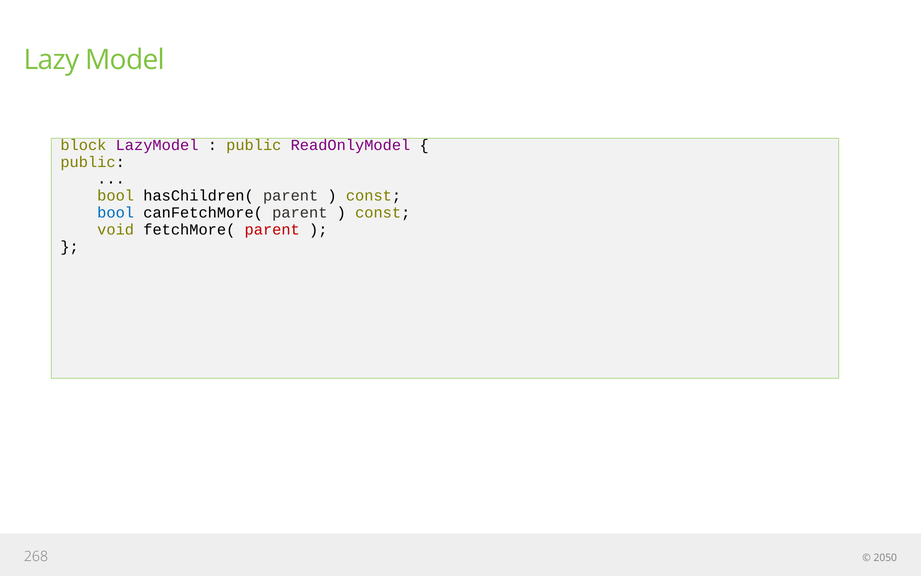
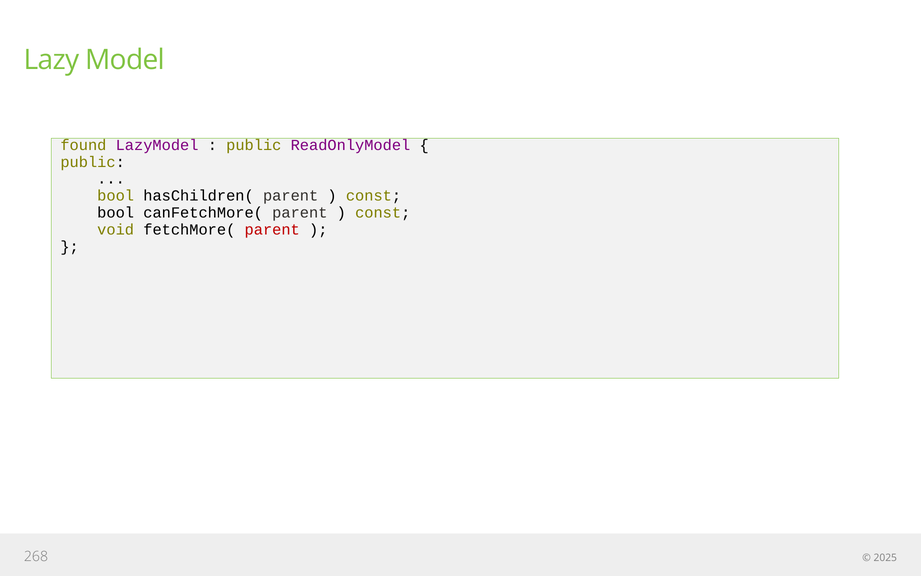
block: block -> found
bool at (116, 213) colour: blue -> black
2050: 2050 -> 2025
